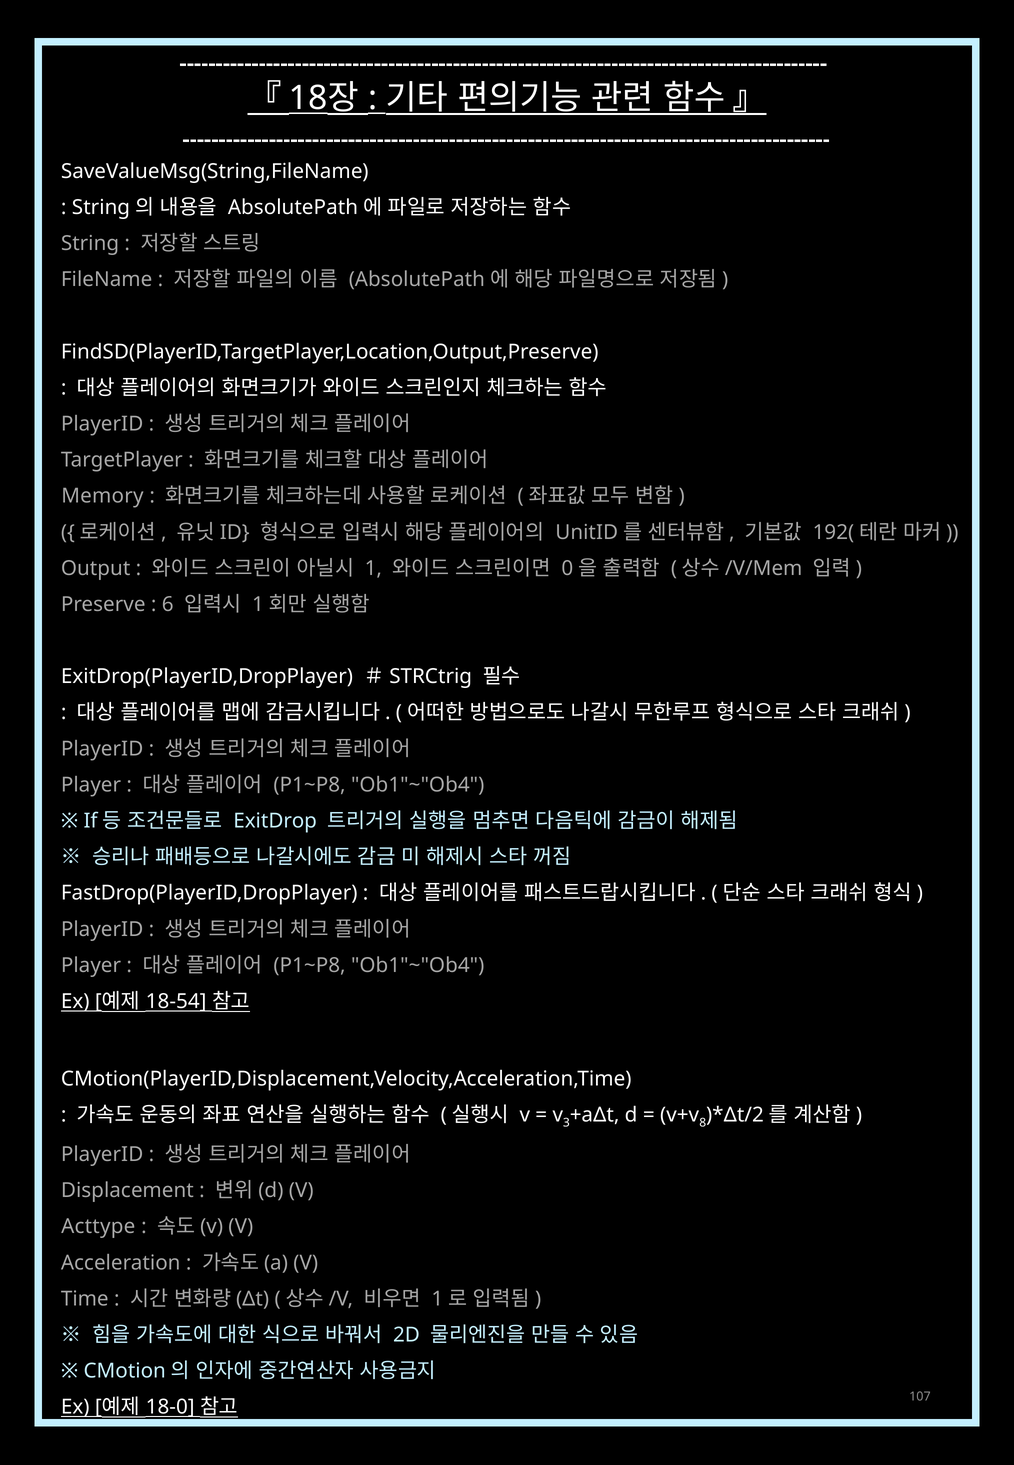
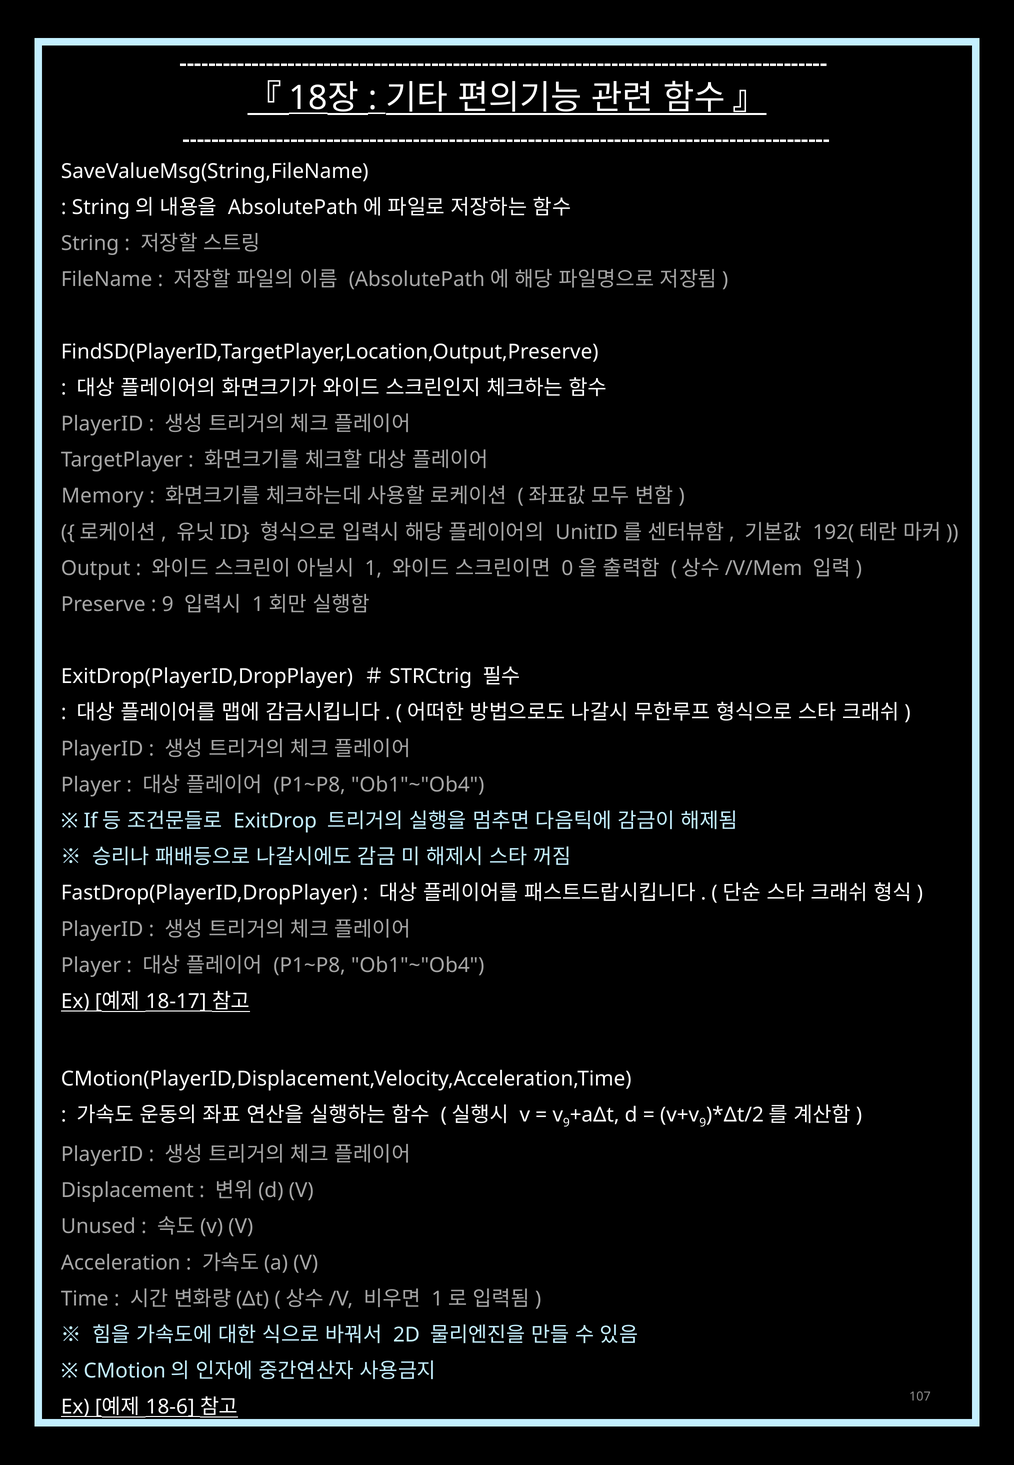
6 at (168, 604): 6 -> 9
18-54: 18-54 -> 18-17
v 3: 3 -> 9
8 at (703, 1123): 8 -> 9
Acttype: Acttype -> Unused
18-0: 18-0 -> 18-6
